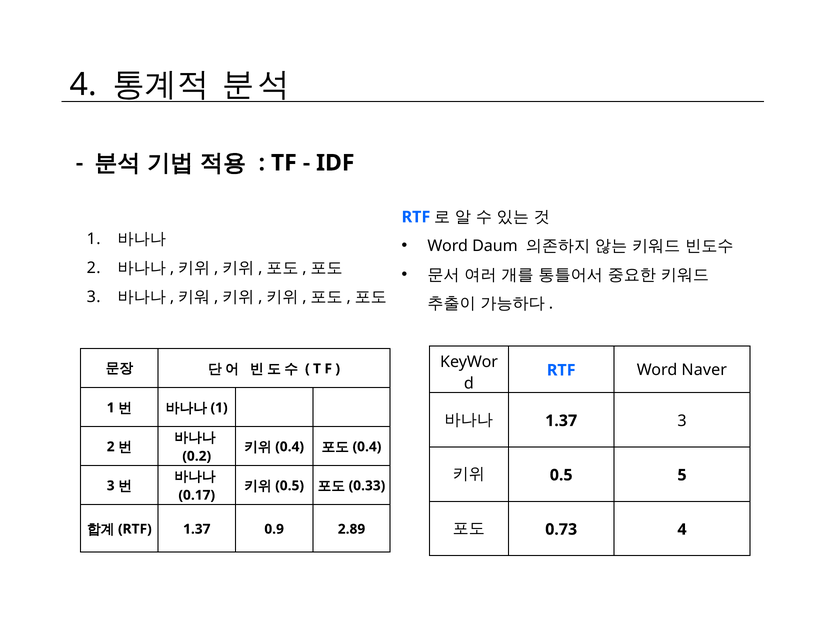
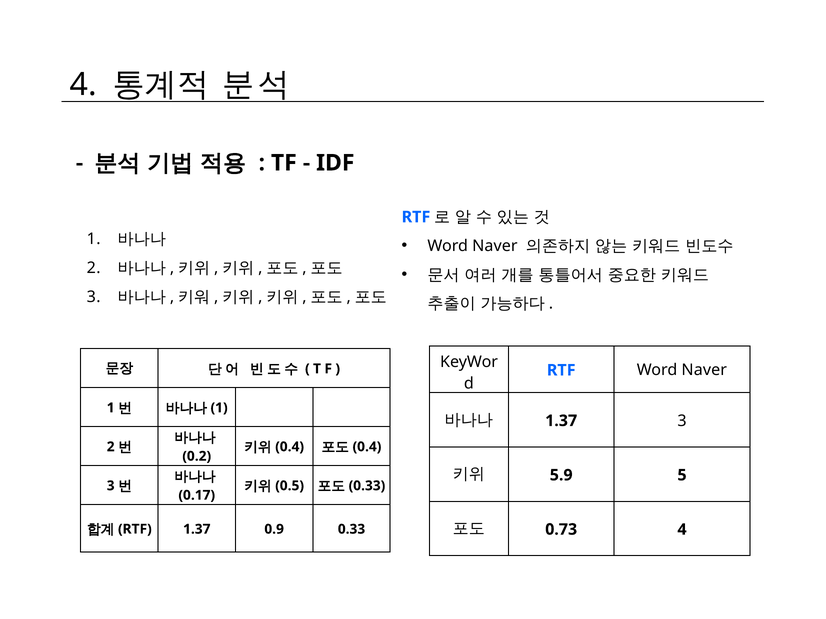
Daum at (495, 246): Daum -> Naver
0.5 at (561, 475): 0.5 -> 5.9
0.9 2.89: 2.89 -> 0.33
